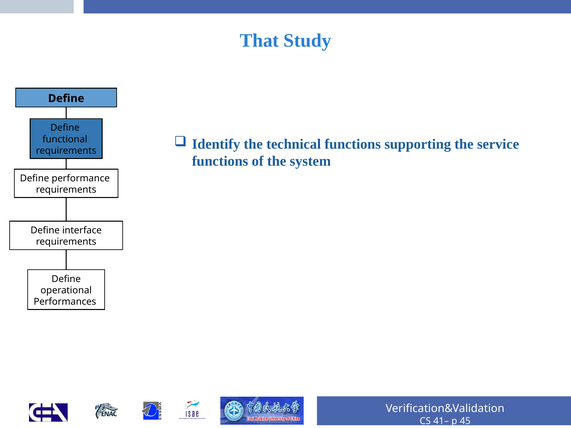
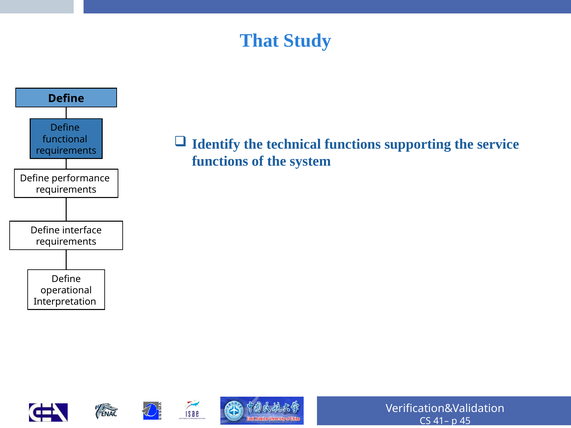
Performances: Performances -> Interpretation
